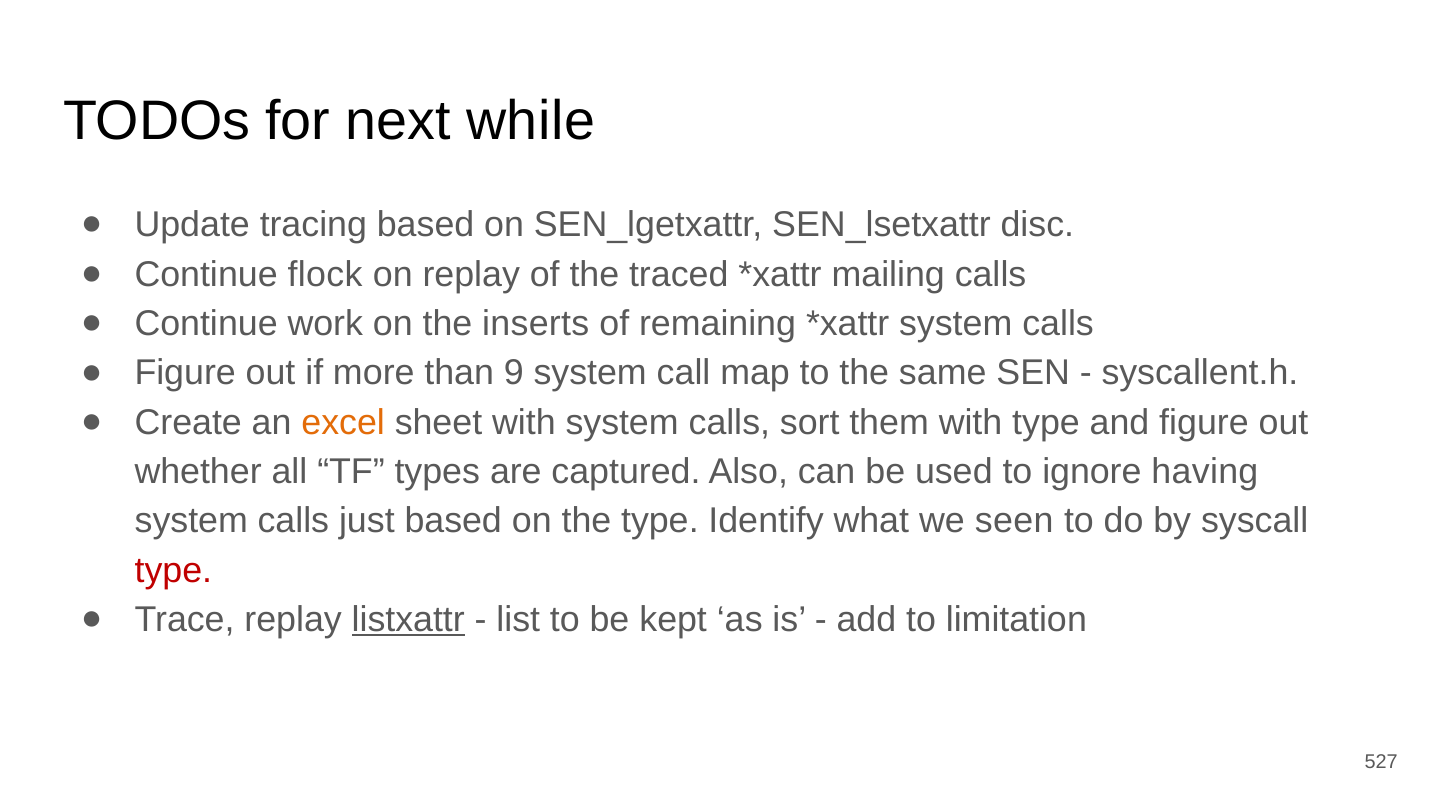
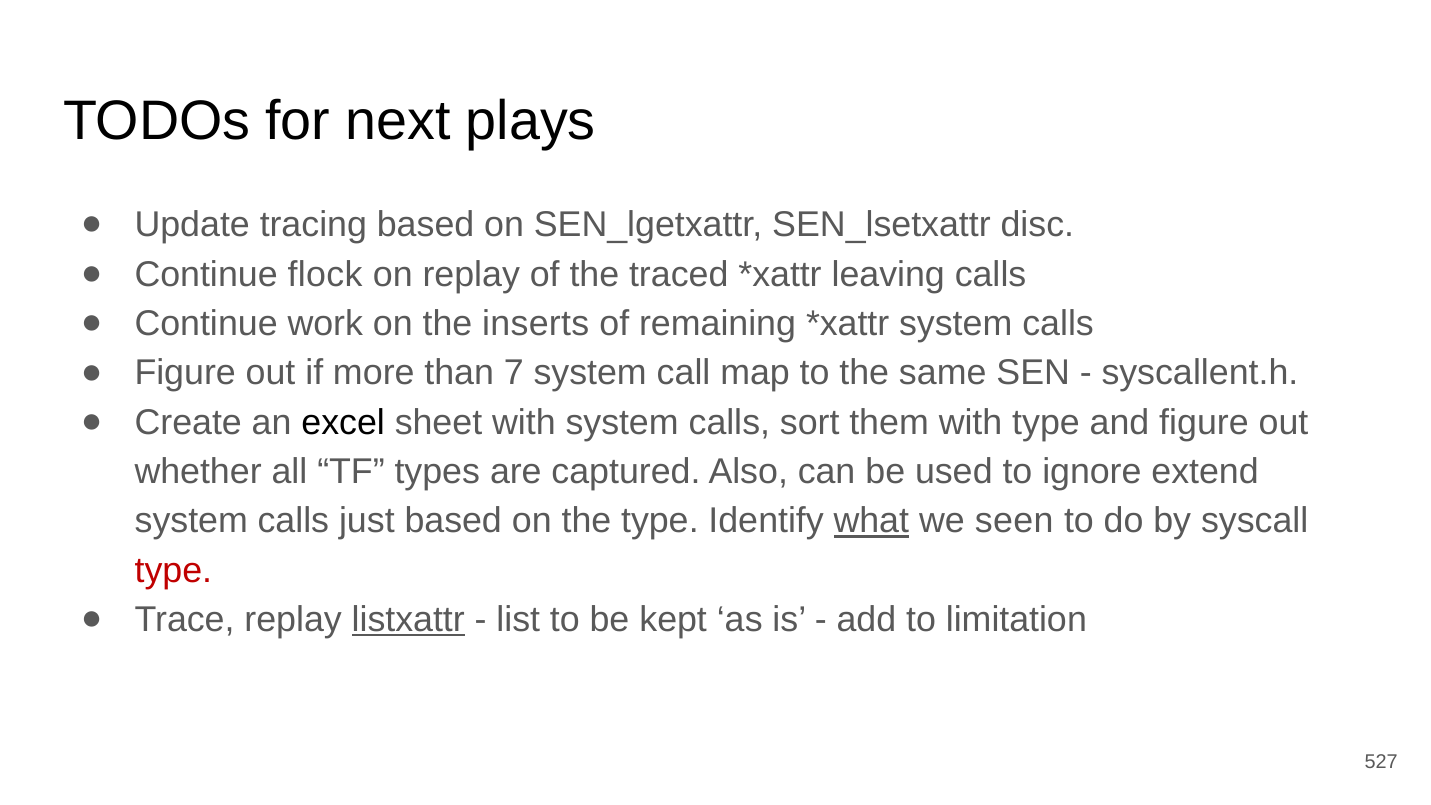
while: while -> plays
mailing: mailing -> leaving
9: 9 -> 7
excel colour: orange -> black
having: having -> extend
what underline: none -> present
